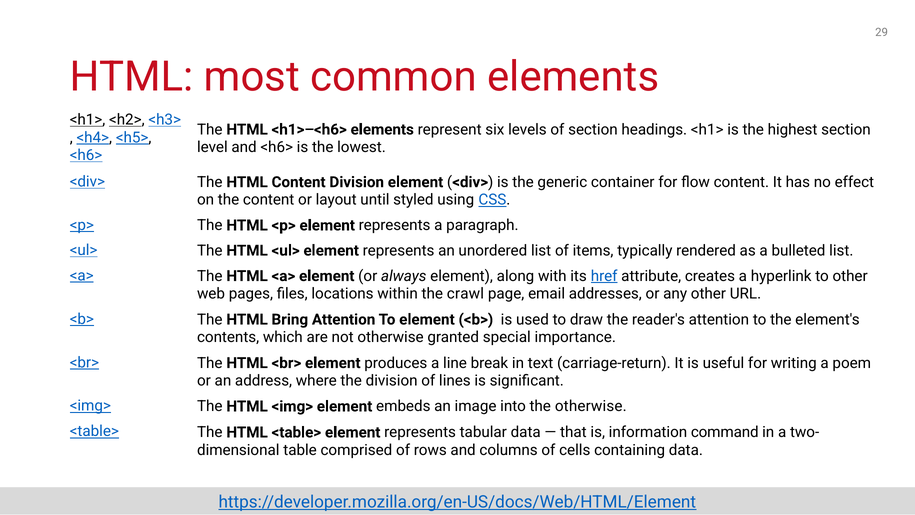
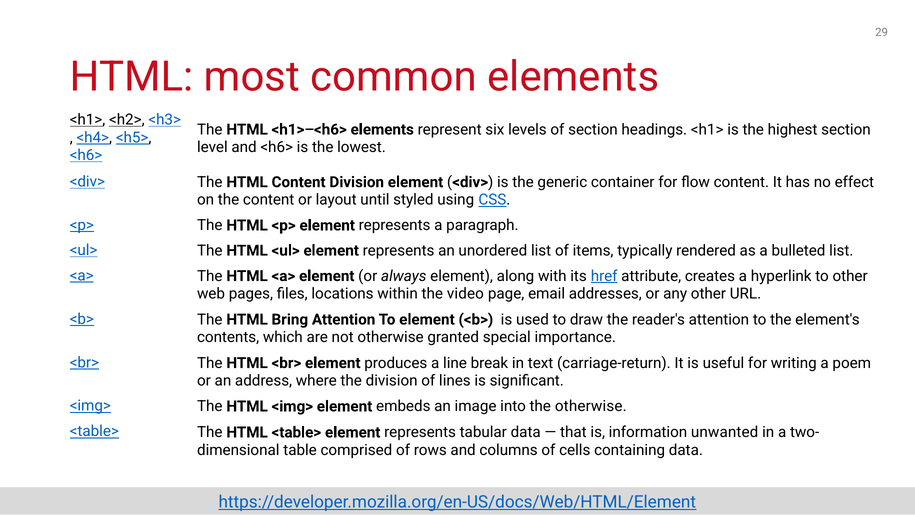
crawl: crawl -> video
command: command -> unwanted
